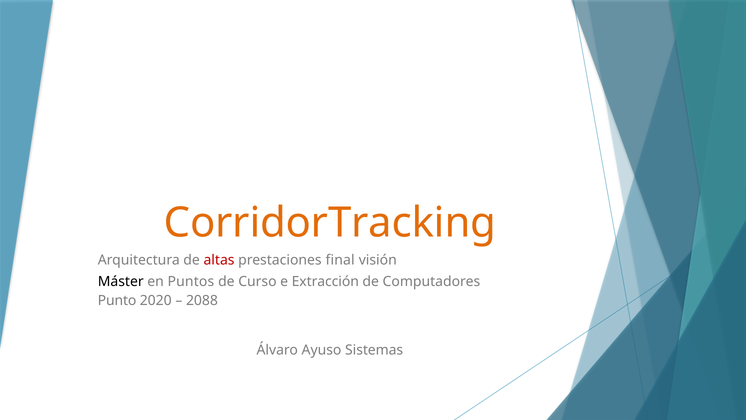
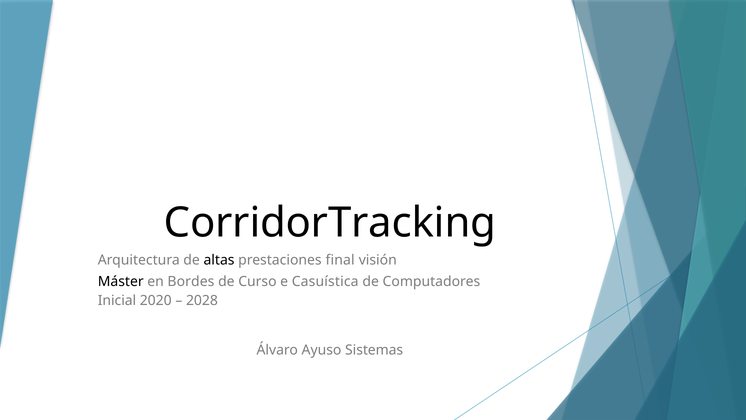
CorridorTracking colour: orange -> black
altas colour: red -> black
Puntos: Puntos -> Bordes
Extracción: Extracción -> Casuística
Punto: Punto -> Inicial
2088: 2088 -> 2028
